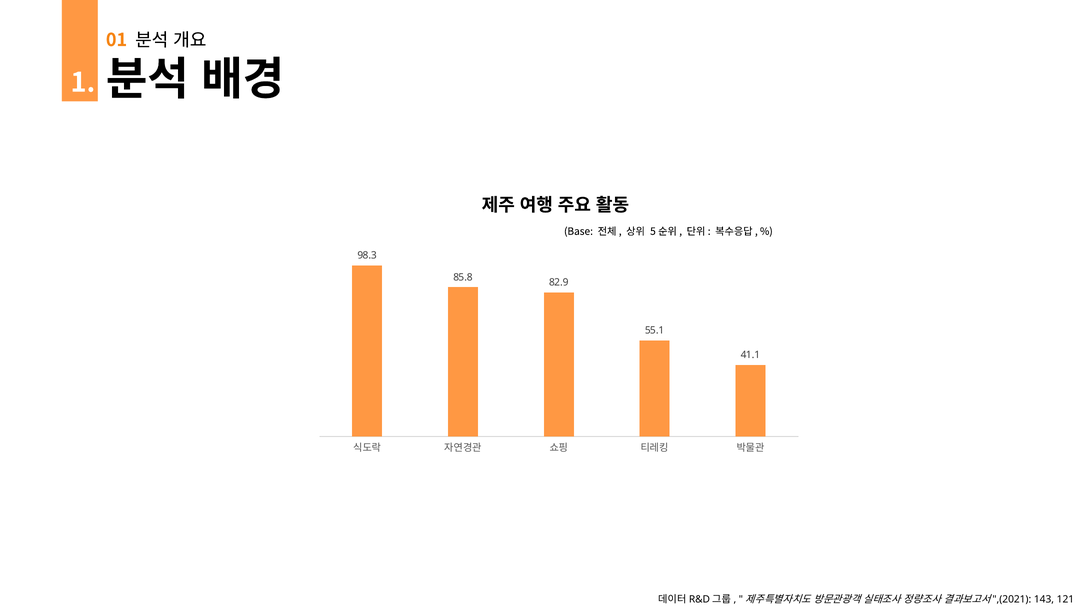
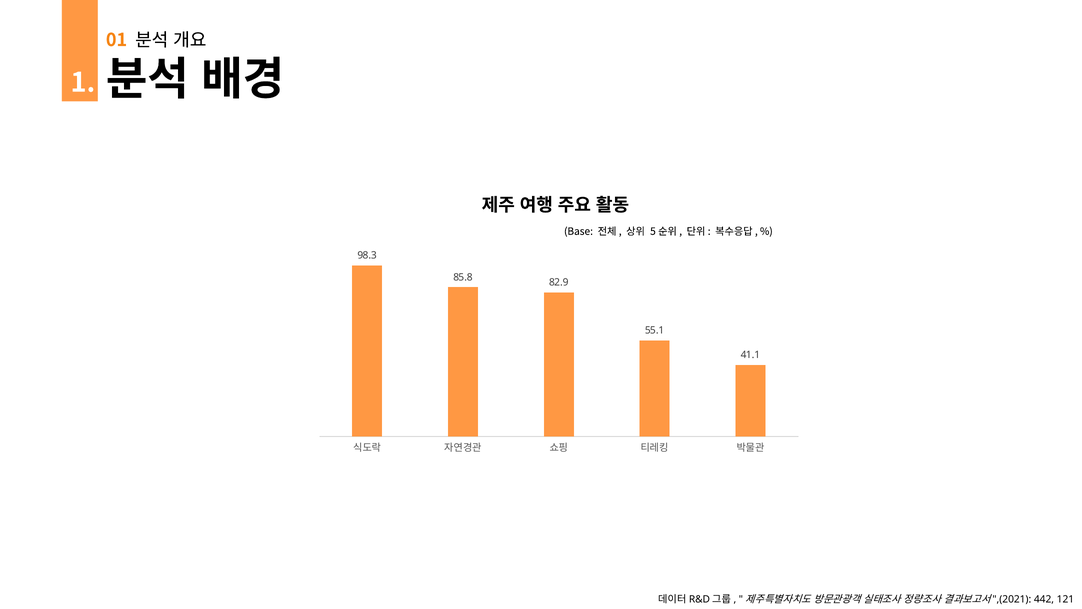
143: 143 -> 442
